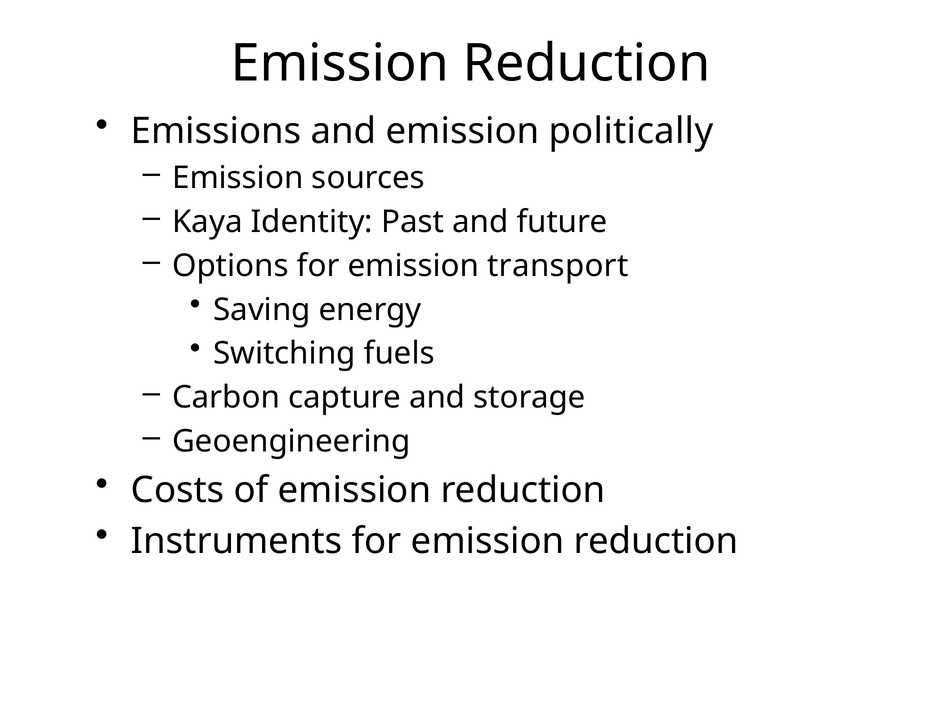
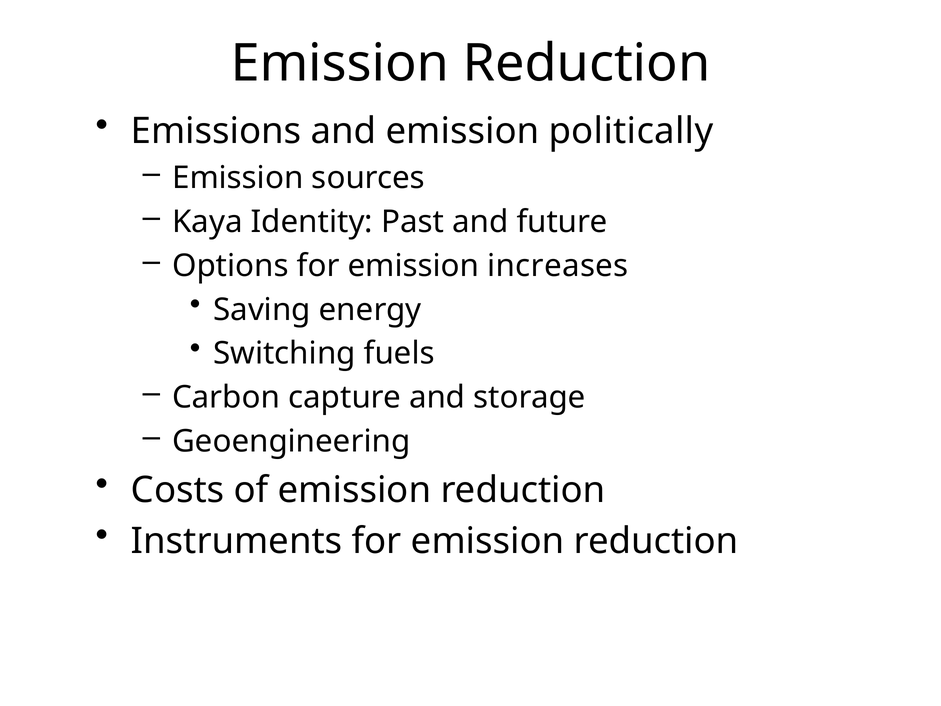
transport: transport -> increases
